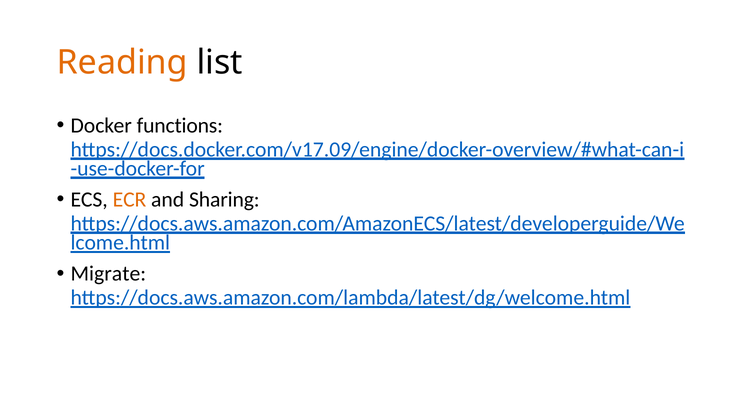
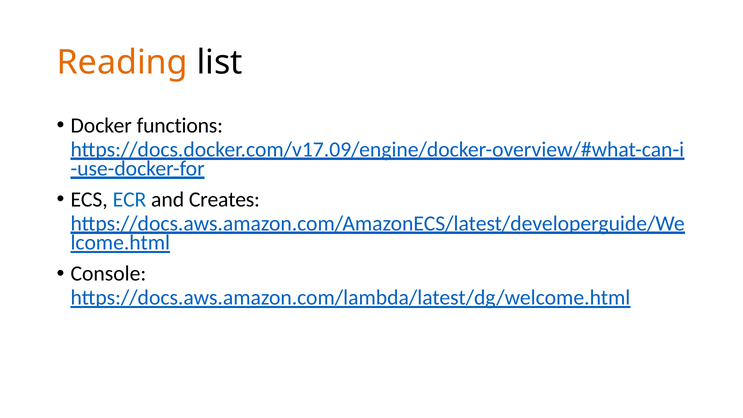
ECR colour: orange -> blue
Sharing: Sharing -> Creates
Migrate: Migrate -> Console
